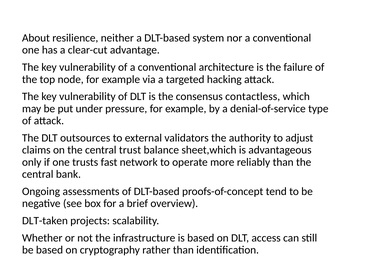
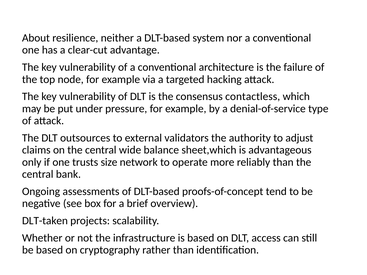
trust: trust -> wide
fast: fast -> size
